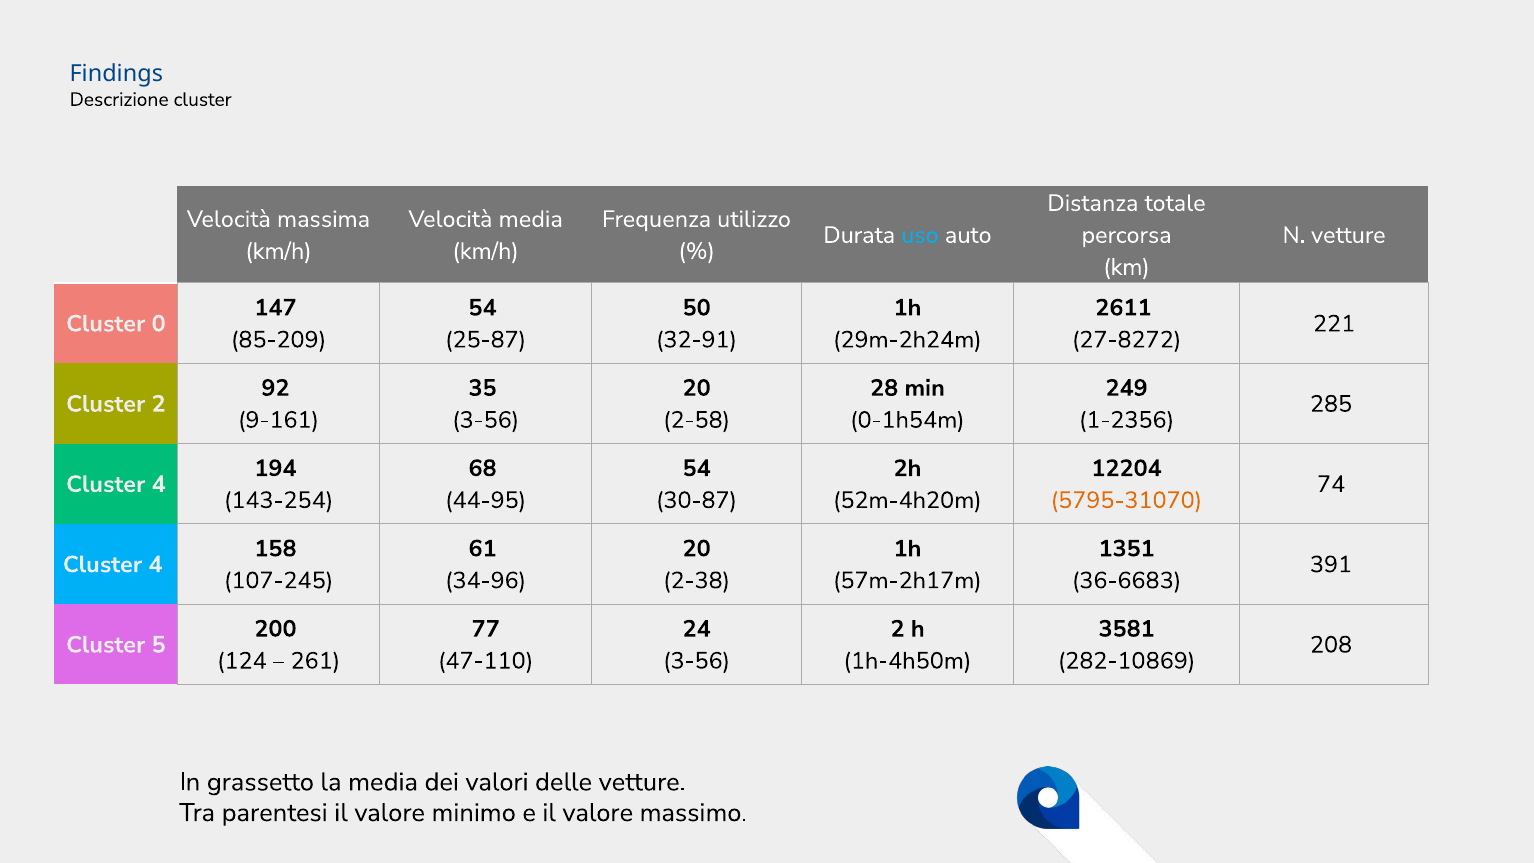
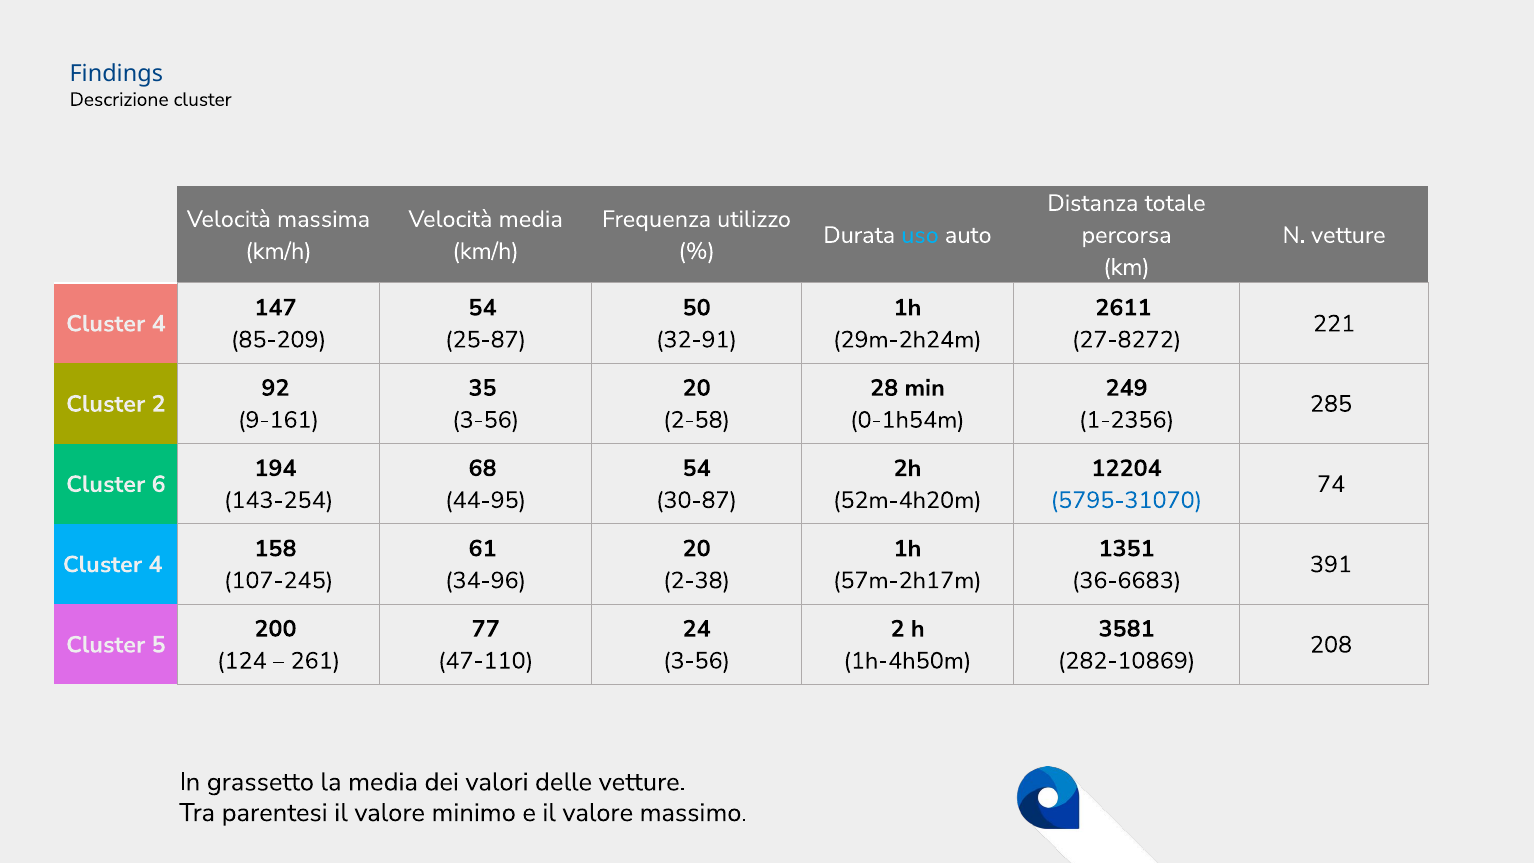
0 at (159, 324): 0 -> 4
4 at (159, 484): 4 -> 6
5795-31070 colour: orange -> blue
